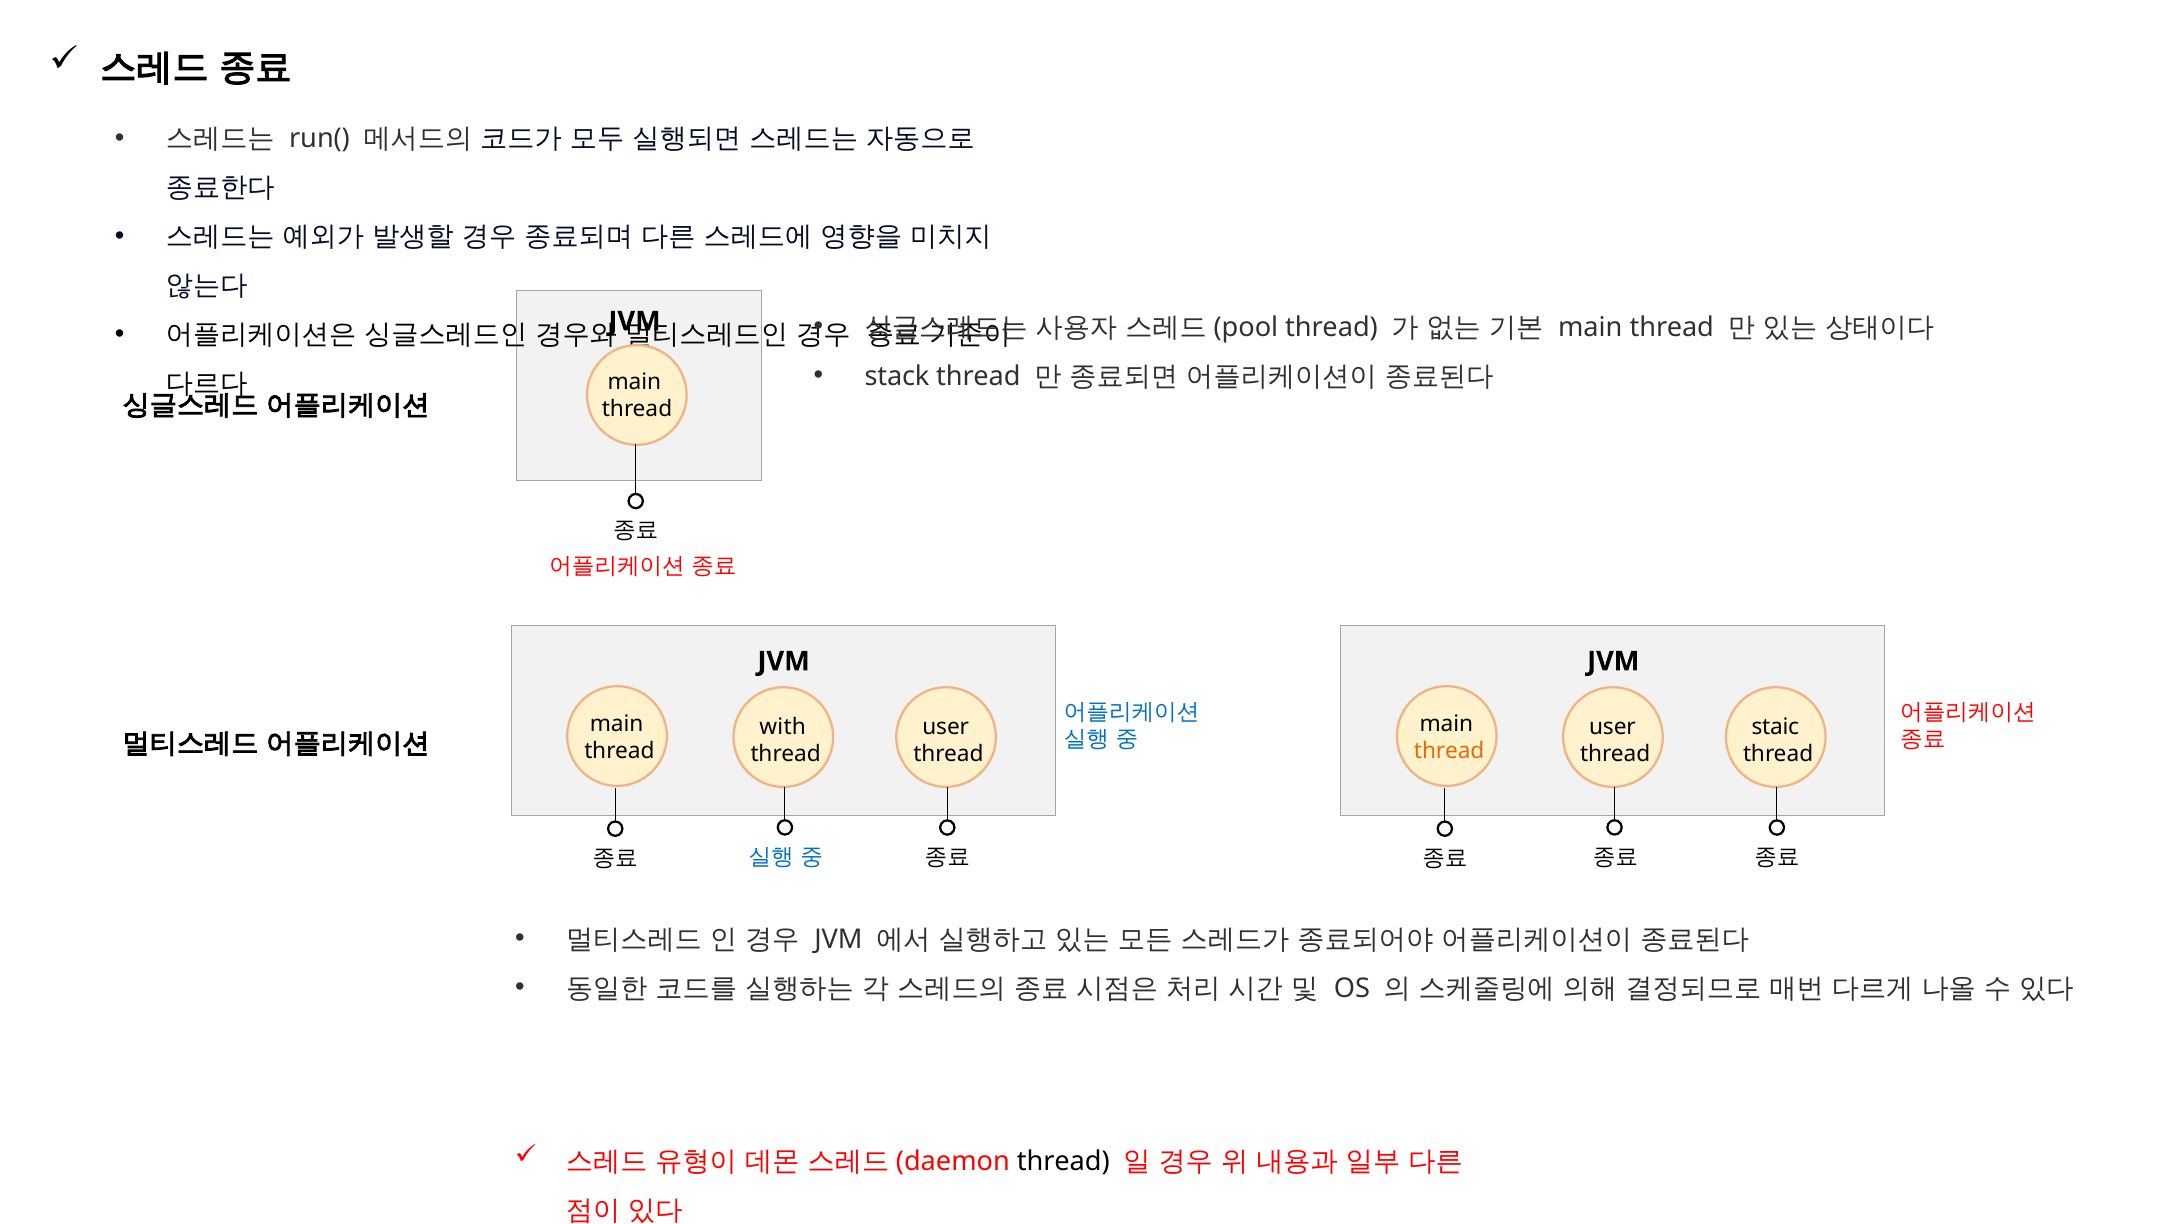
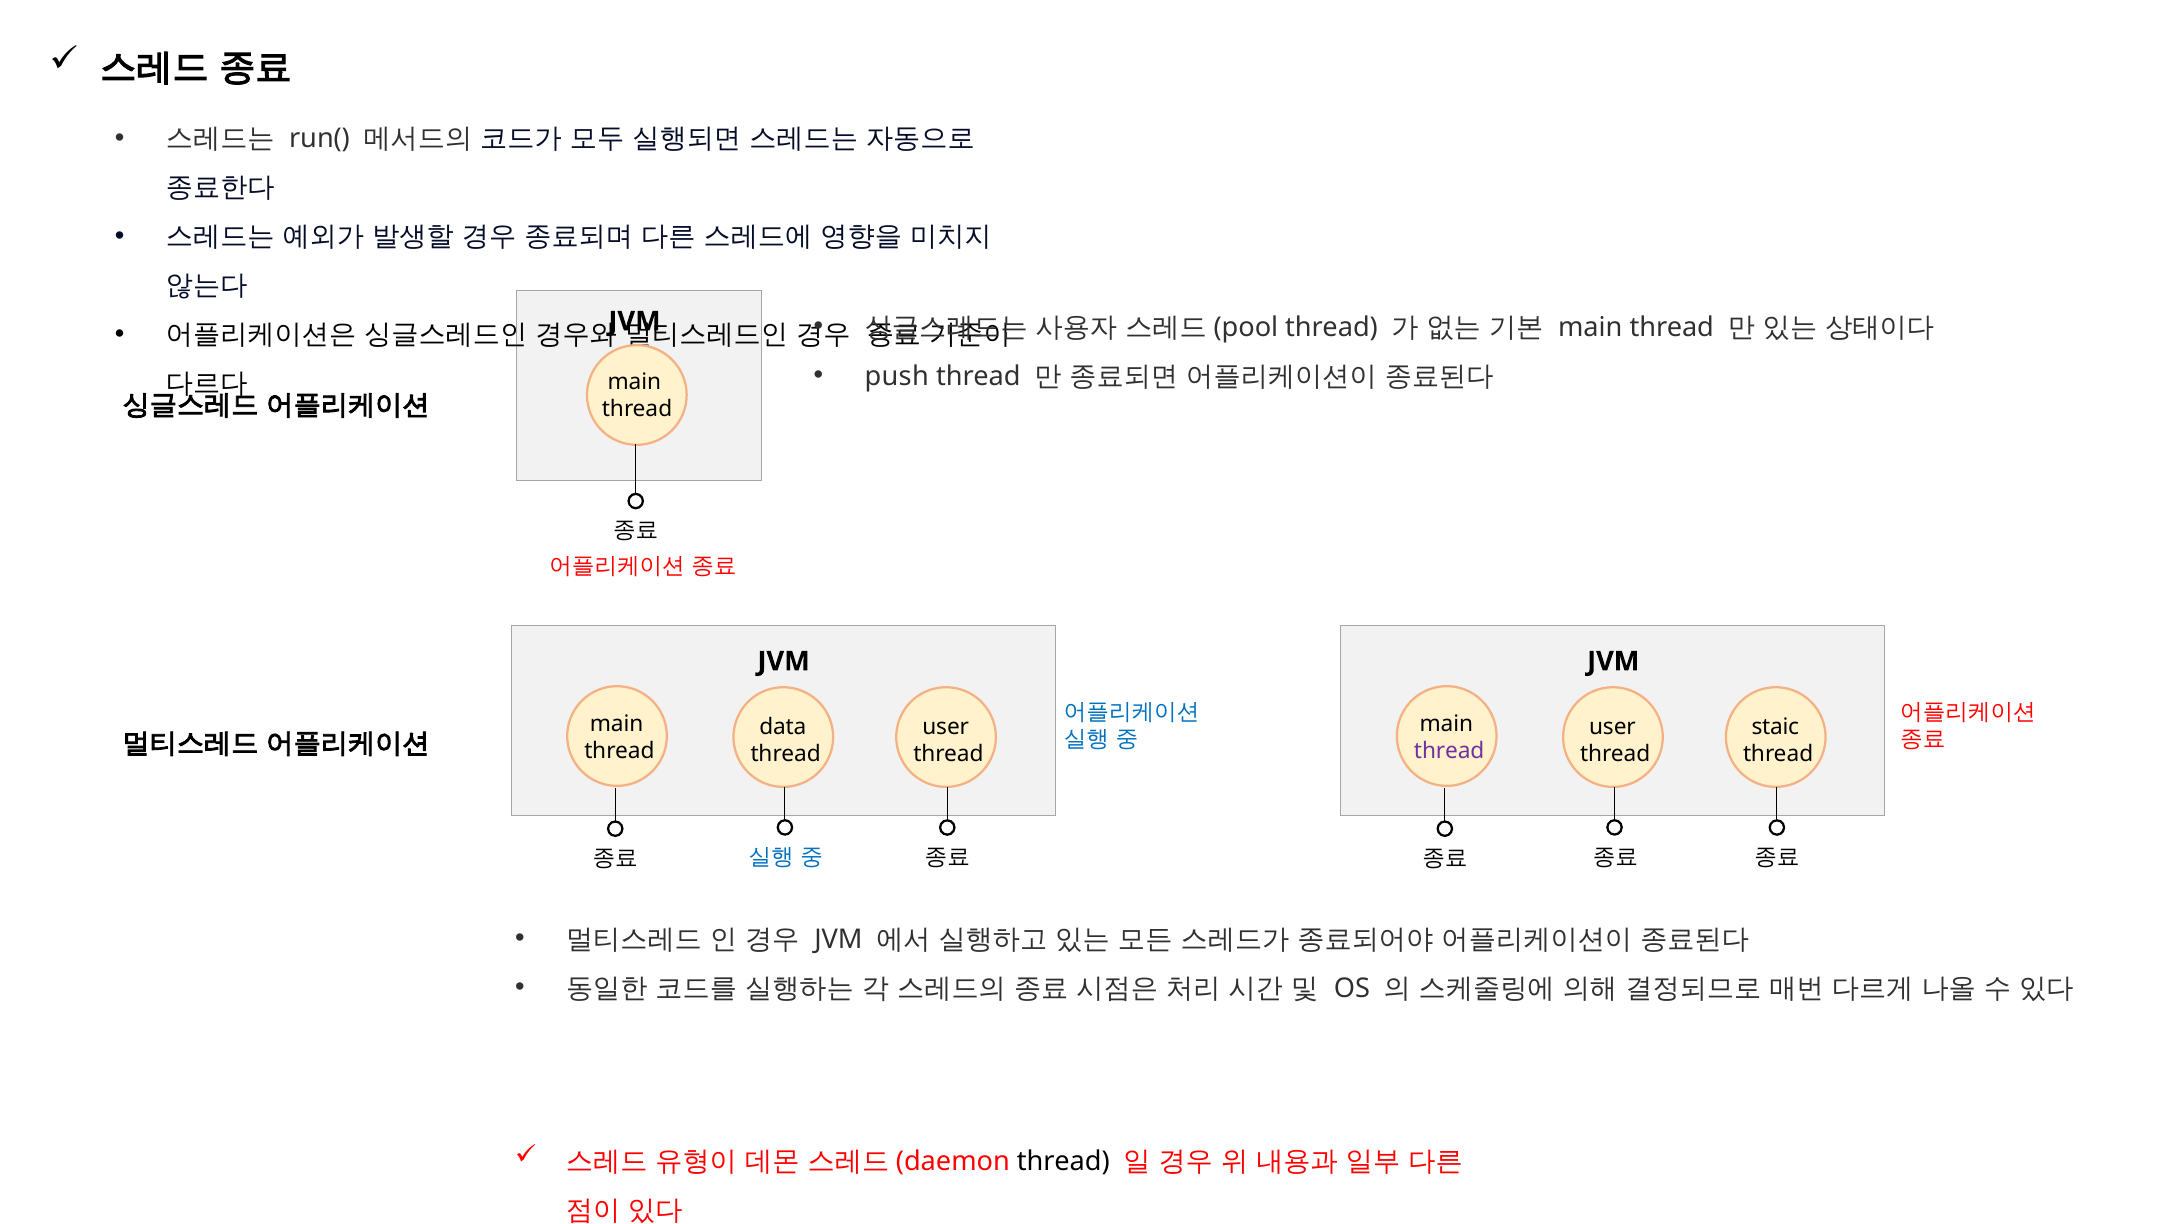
stack: stack -> push
with: with -> data
thread at (1449, 751) colour: orange -> purple
